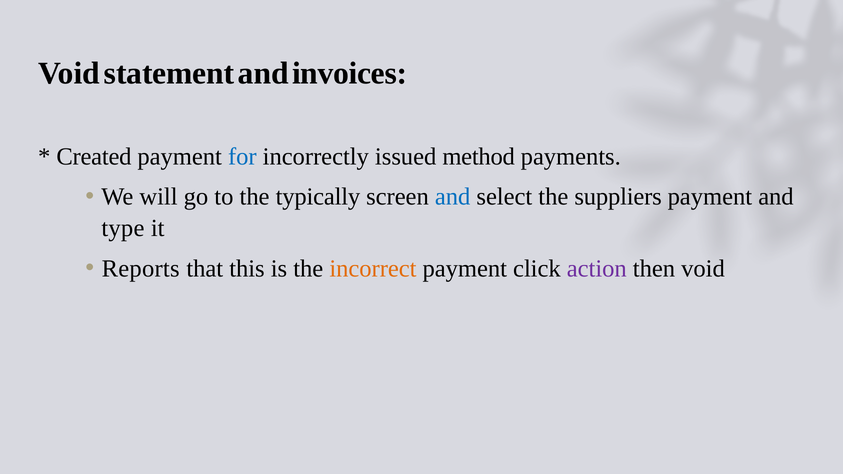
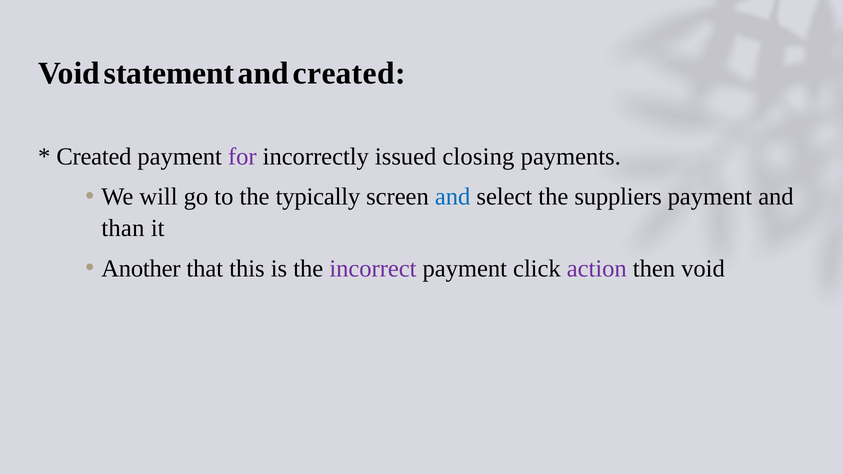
and invoices: invoices -> created
for colour: blue -> purple
method: method -> closing
type: type -> than
Reports: Reports -> Another
incorrect colour: orange -> purple
